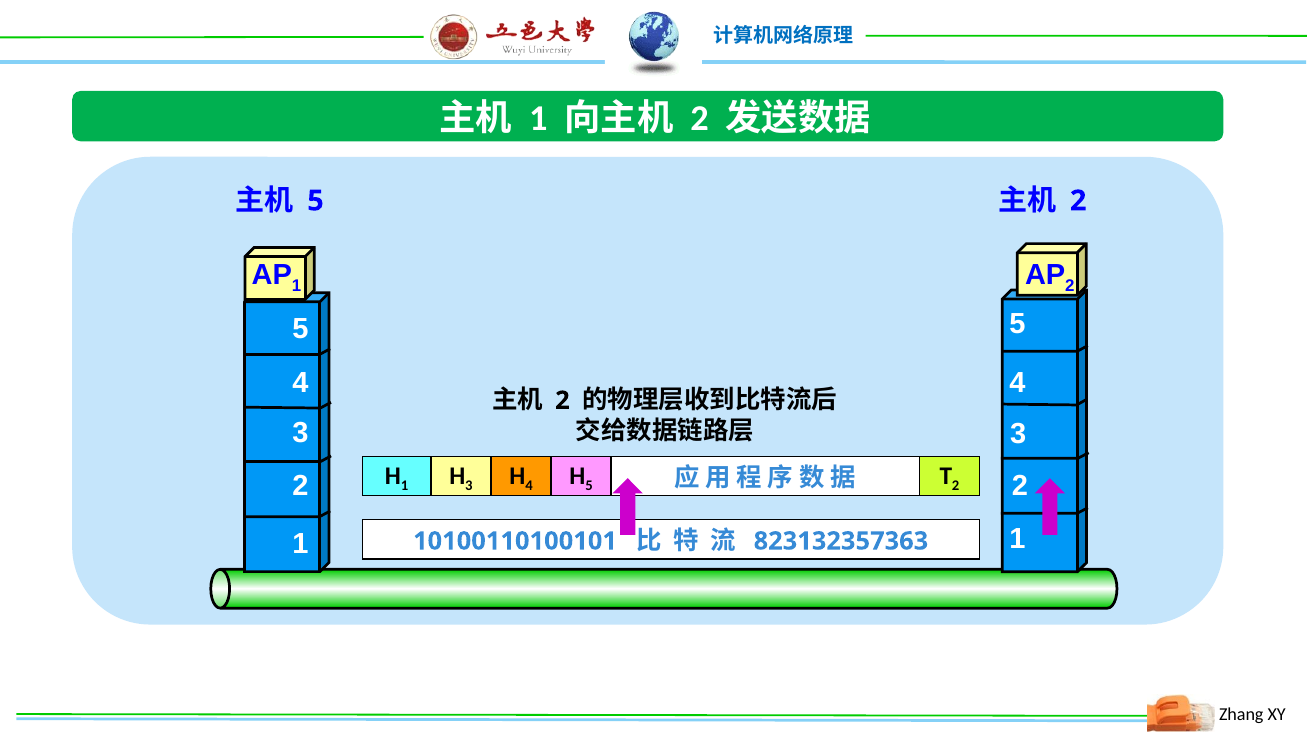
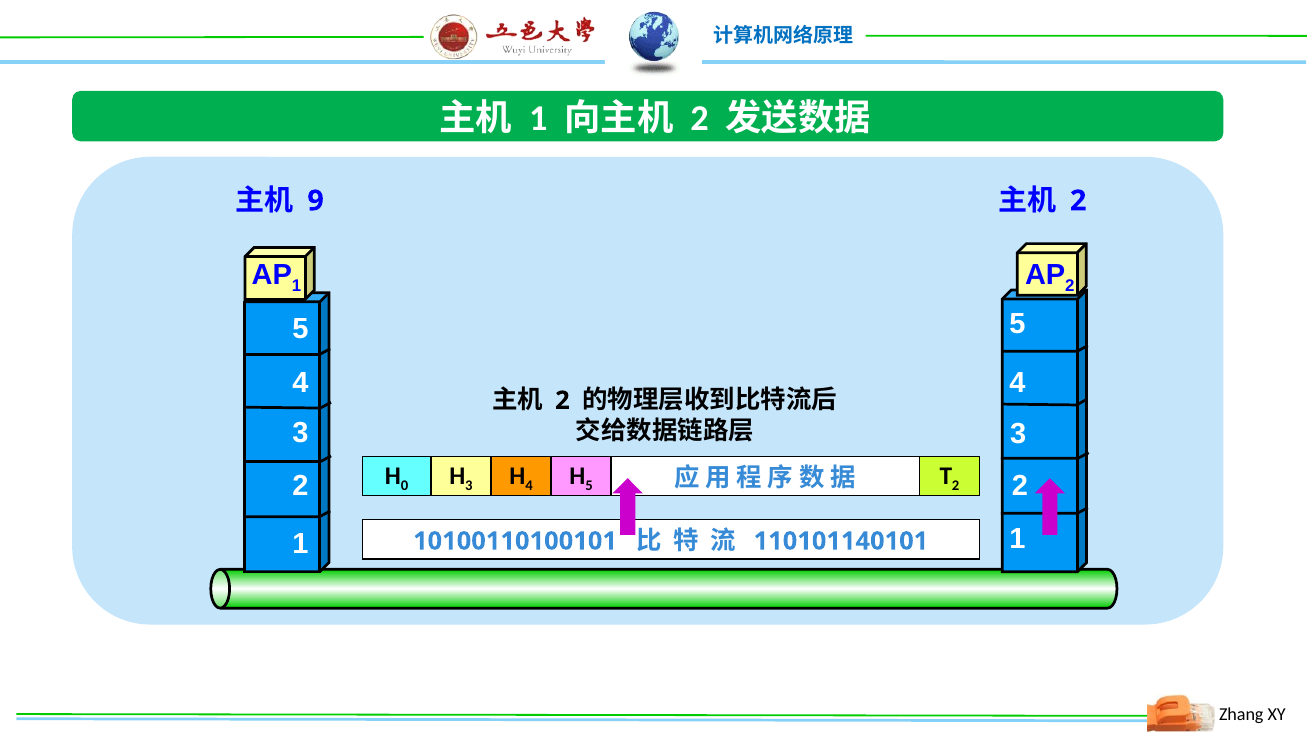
5 at (316, 201): 5 -> 9
1 at (405, 486): 1 -> 0
823132357363: 823132357363 -> 110101140101
